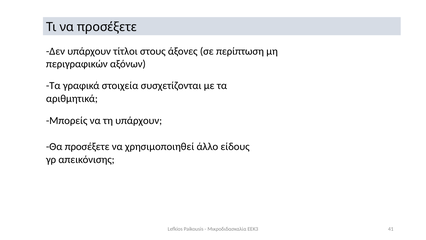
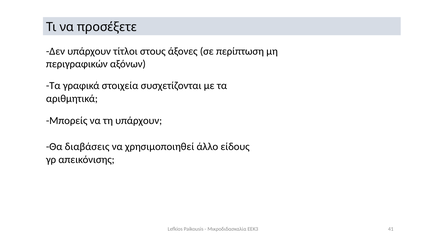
Θα προσέξετε: προσέξετε -> διαβάσεις
